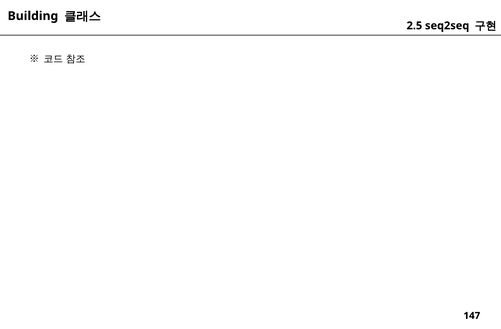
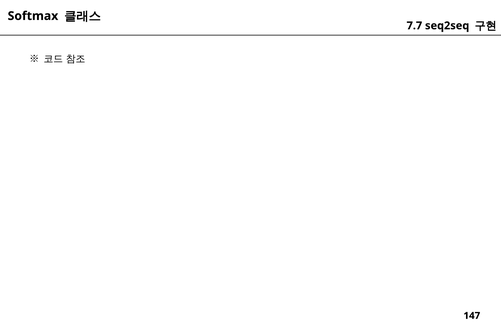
Building: Building -> Softmax
2.5: 2.5 -> 7.7
